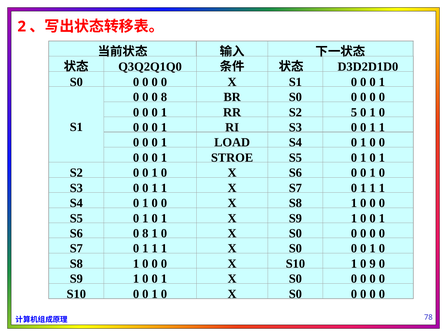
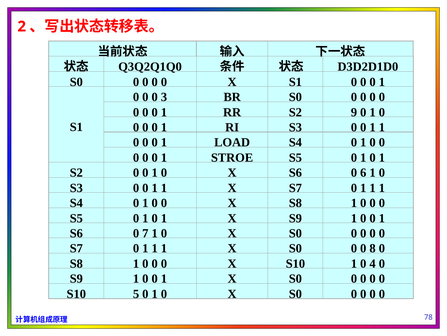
0 0 8: 8 -> 3
5: 5 -> 9
S6 0 0: 0 -> 6
S6 0 8: 8 -> 7
S0 0 0 1: 1 -> 8
9: 9 -> 4
S10 0: 0 -> 5
